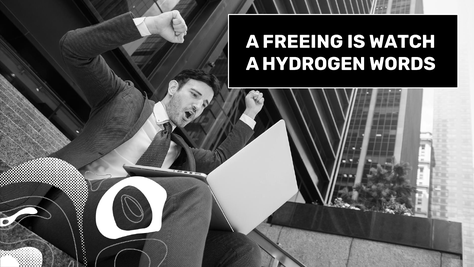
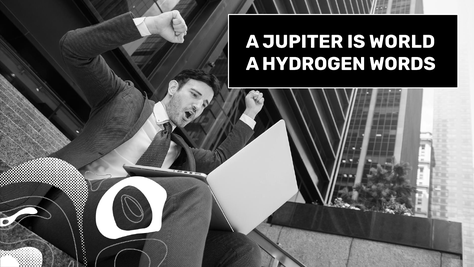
FREEING: FREEING -> JUPITER
WATCH: WATCH -> WORLD
